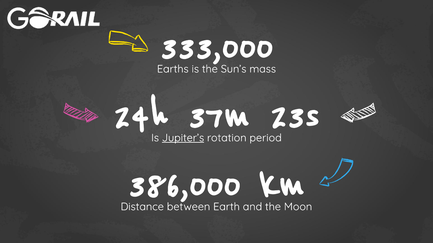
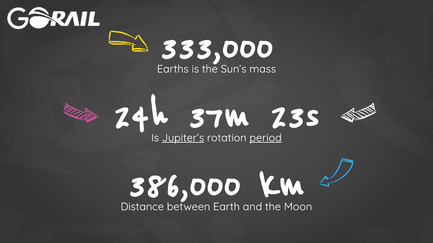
period underline: none -> present
